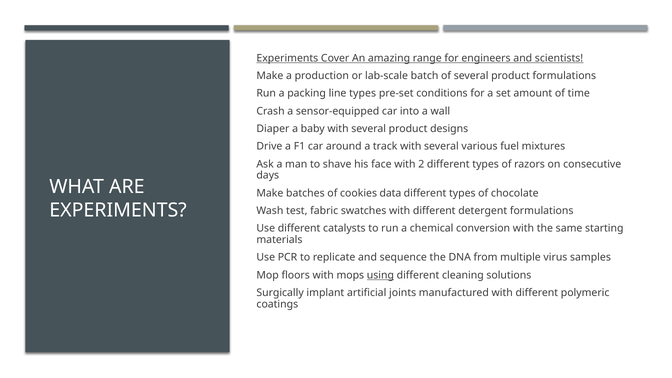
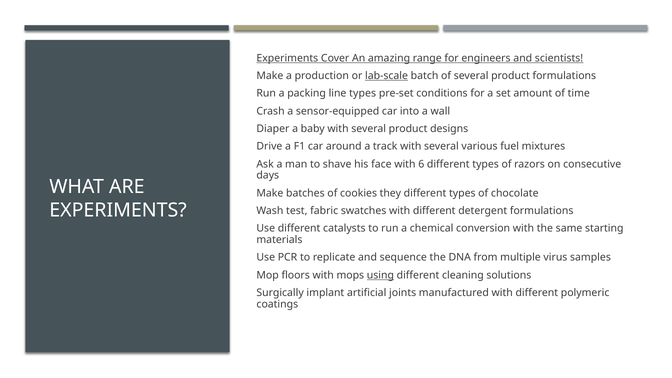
lab-scale underline: none -> present
2: 2 -> 6
data: data -> they
